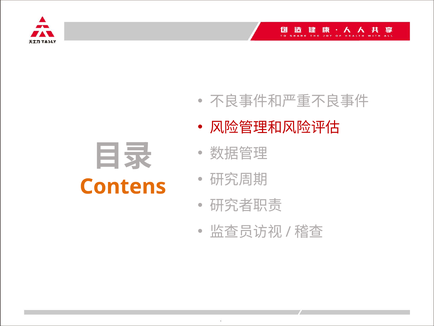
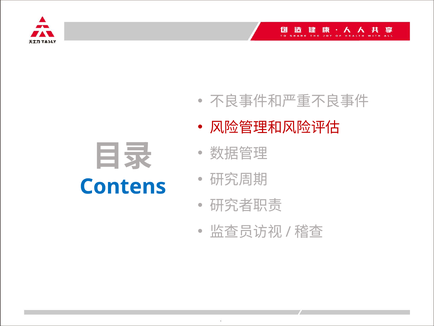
Contens colour: orange -> blue
